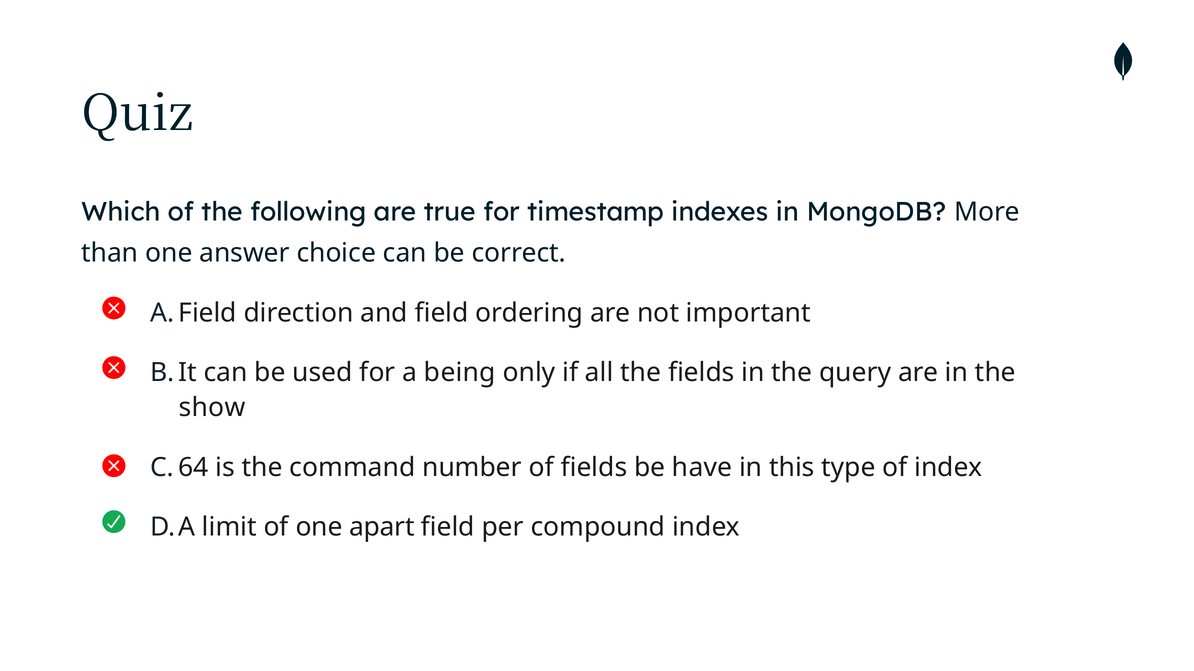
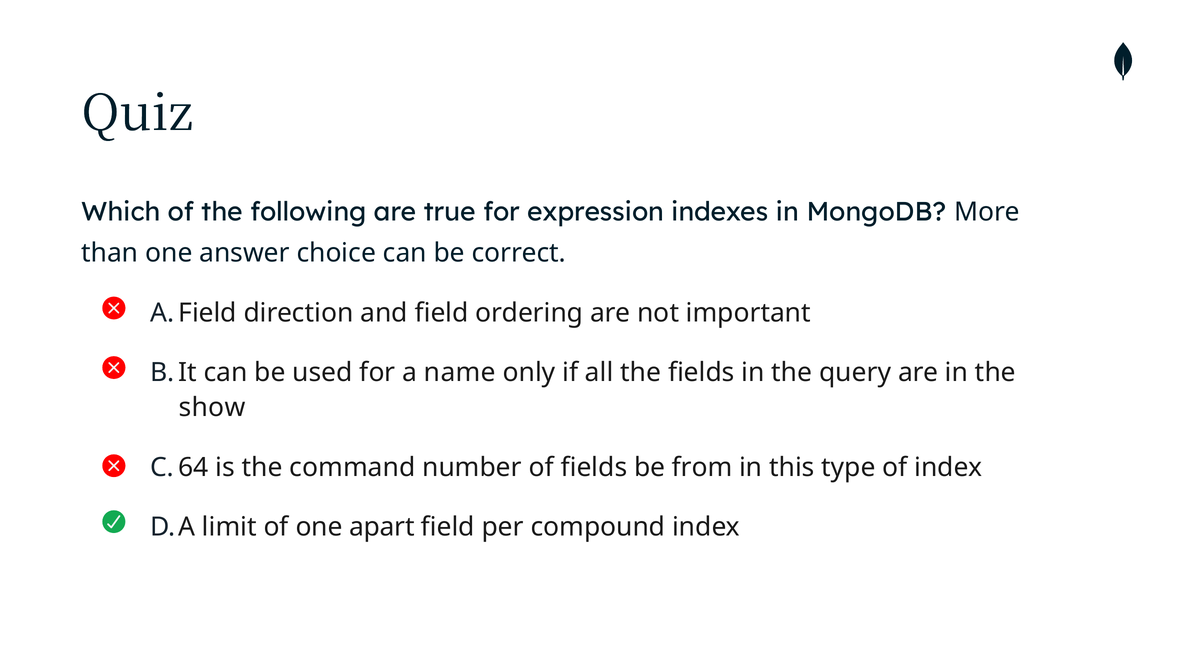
timestamp: timestamp -> expression
being: being -> name
have: have -> from
